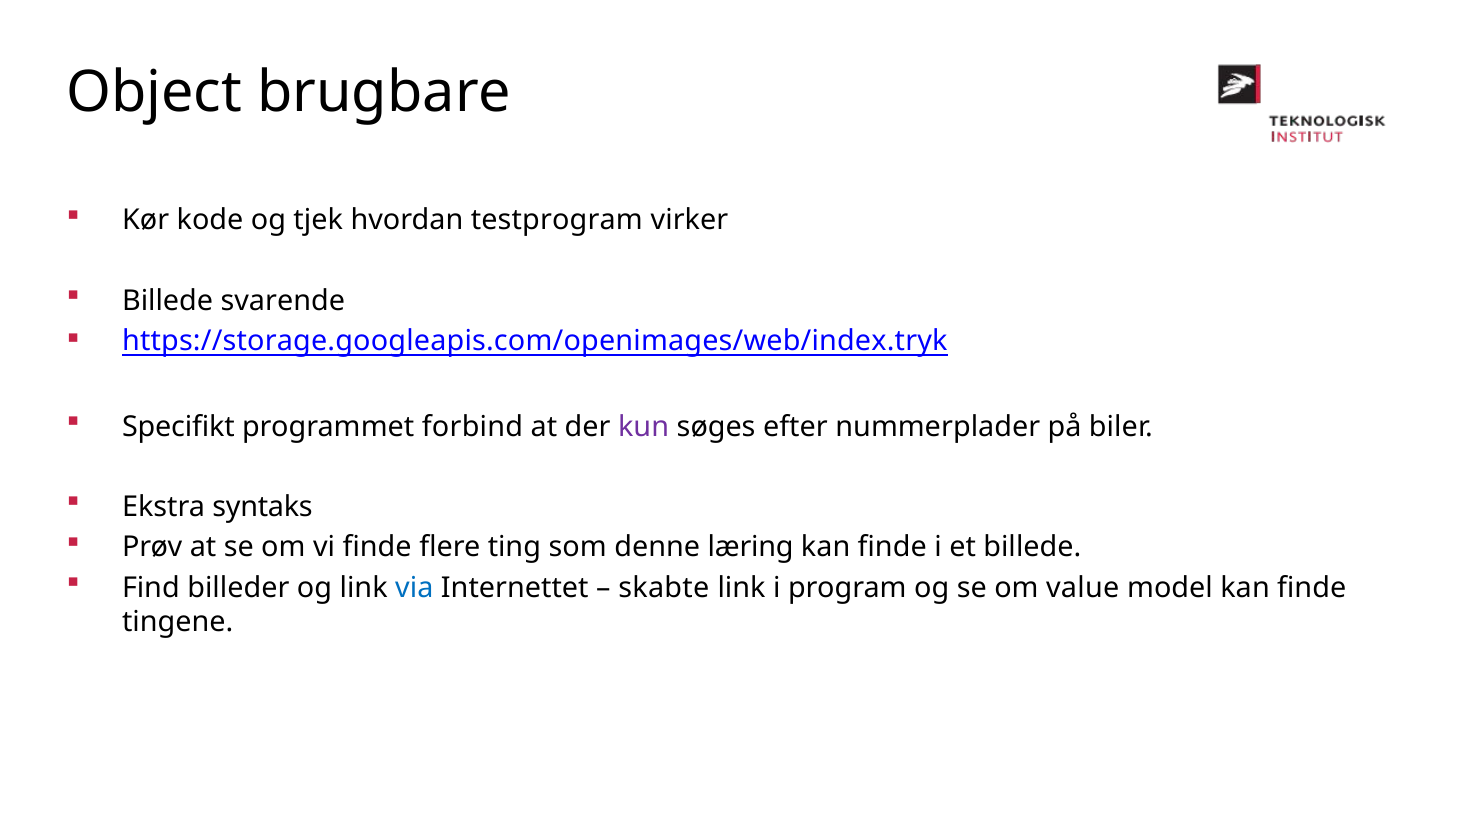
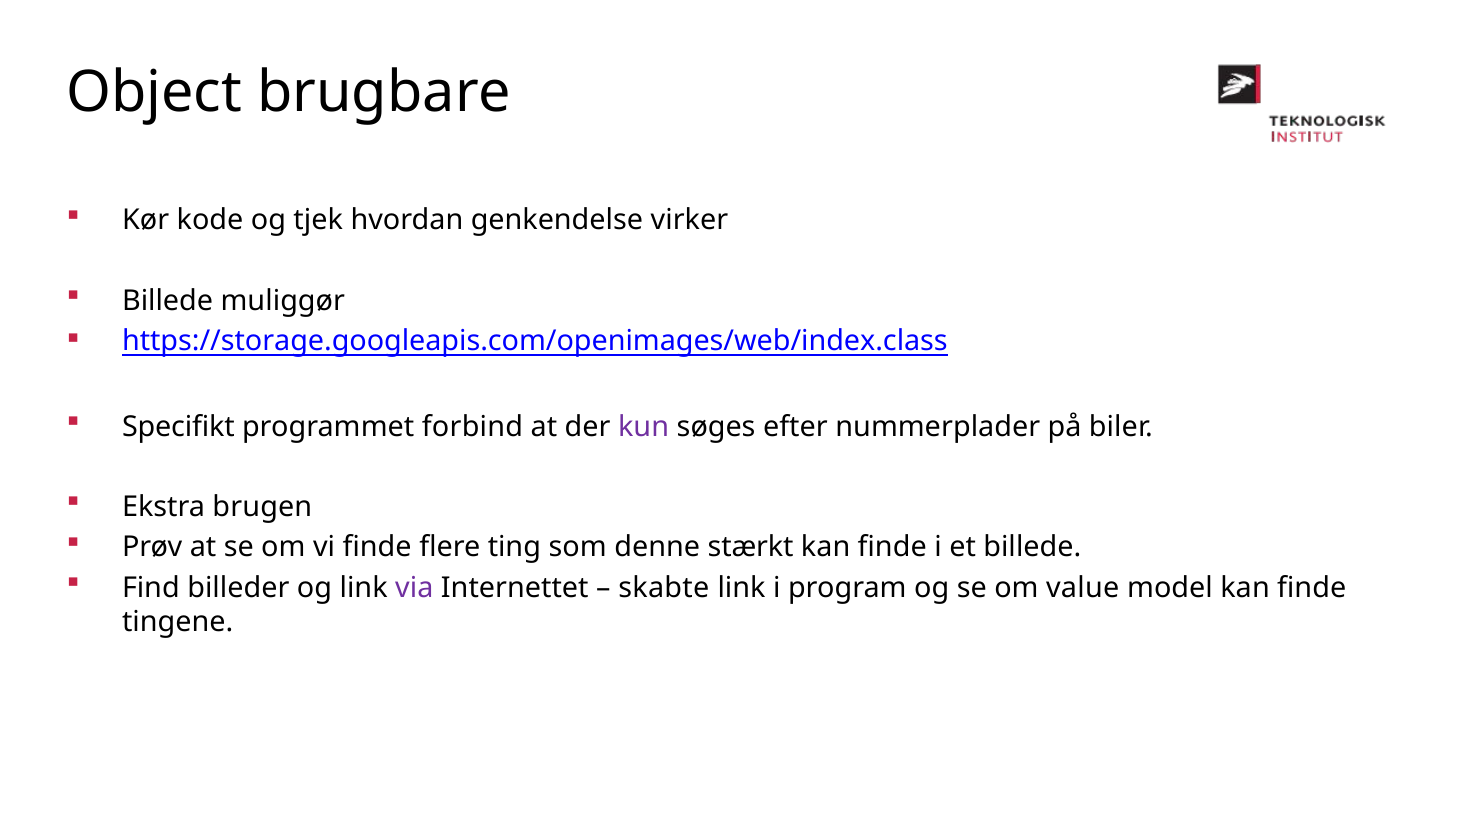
testprogram: testprogram -> genkendelse
svarende: svarende -> muliggør
https://storage.googleapis.com/openimages/web/index.tryk: https://storage.googleapis.com/openimages/web/index.tryk -> https://storage.googleapis.com/openimages/web/index.class
syntaks: syntaks -> brugen
læring: læring -> stærkt
via colour: blue -> purple
